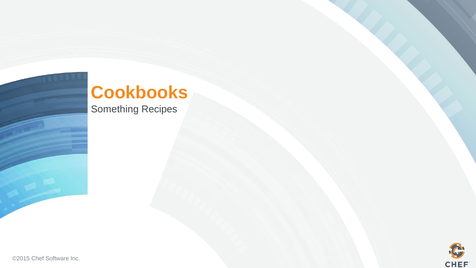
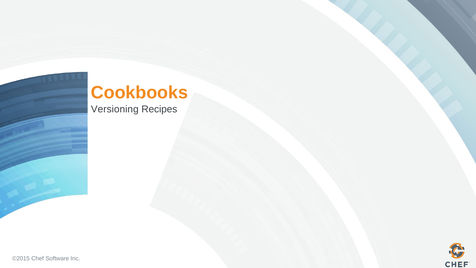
Something: Something -> Versioning
